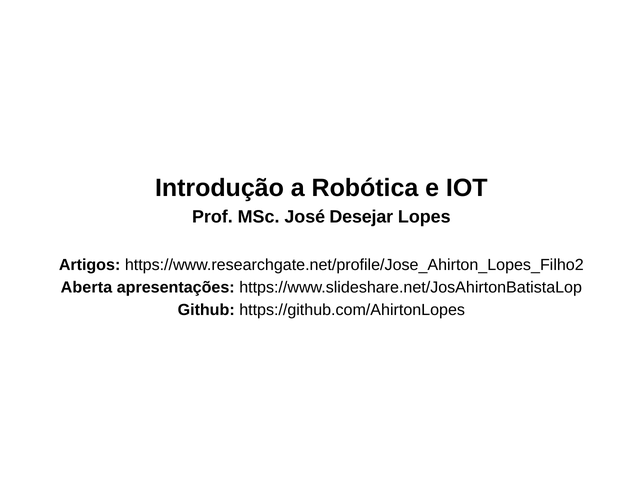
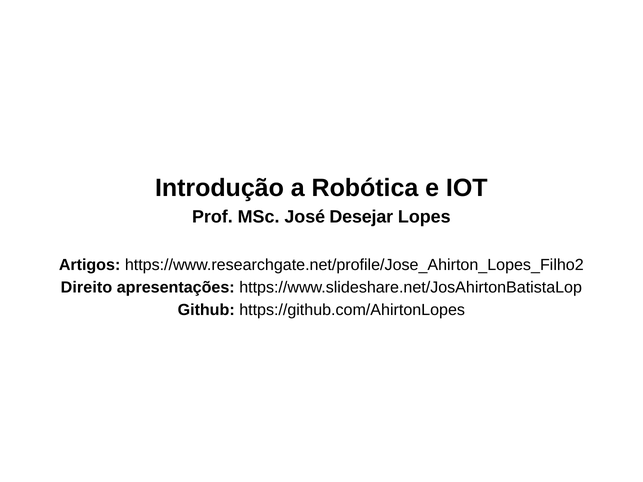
Aberta: Aberta -> Direito
